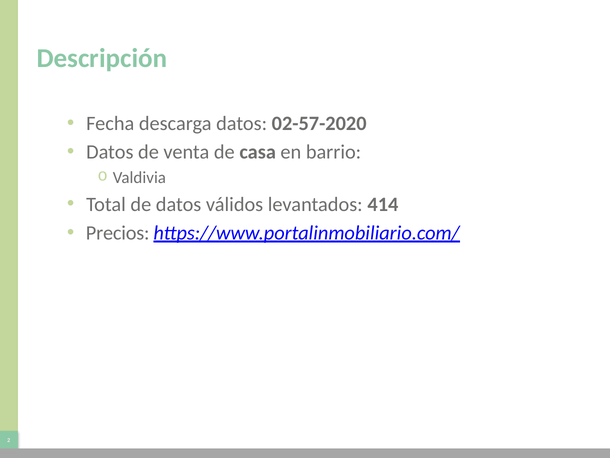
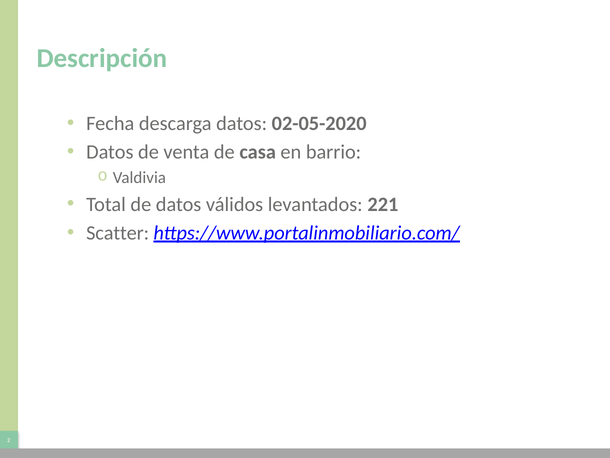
02-57-2020: 02-57-2020 -> 02-05-2020
414: 414 -> 221
Precios: Precios -> Scatter
